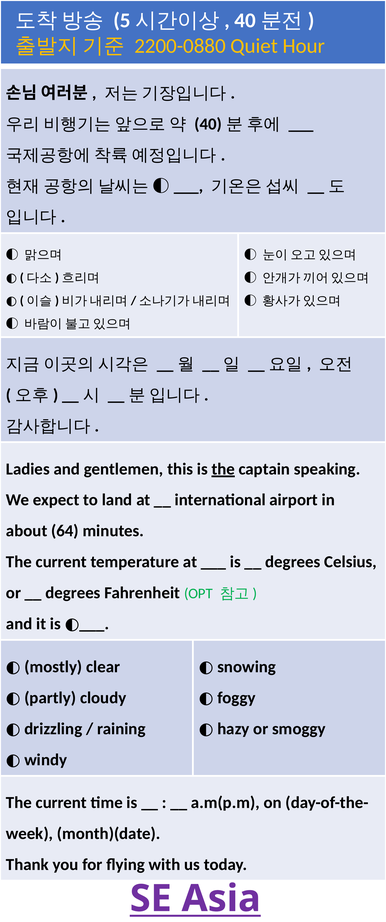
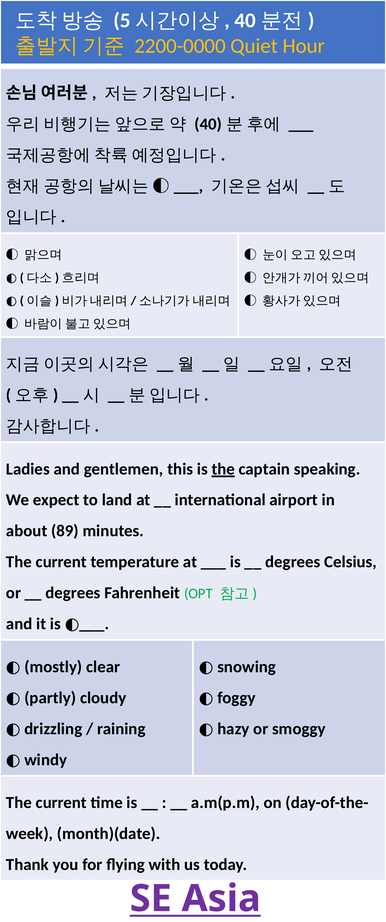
2200-0880: 2200-0880 -> 2200-0000
64: 64 -> 89
